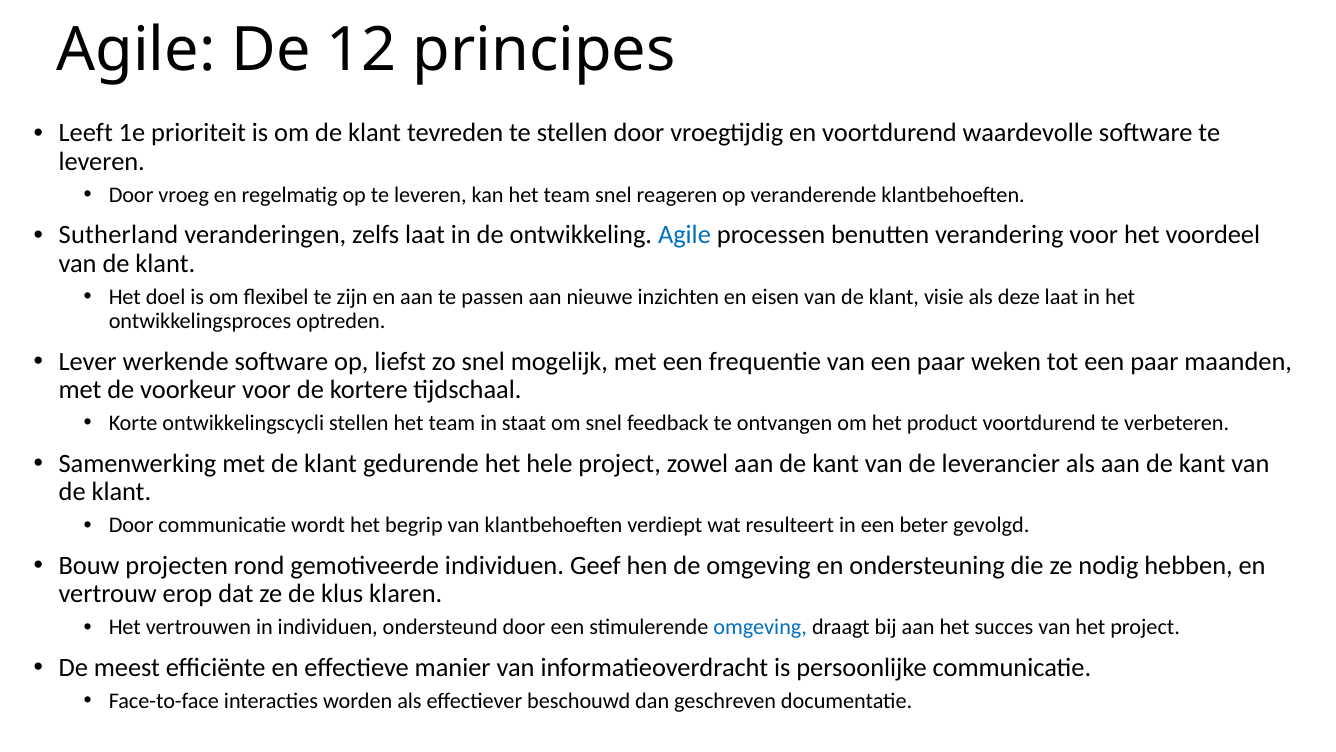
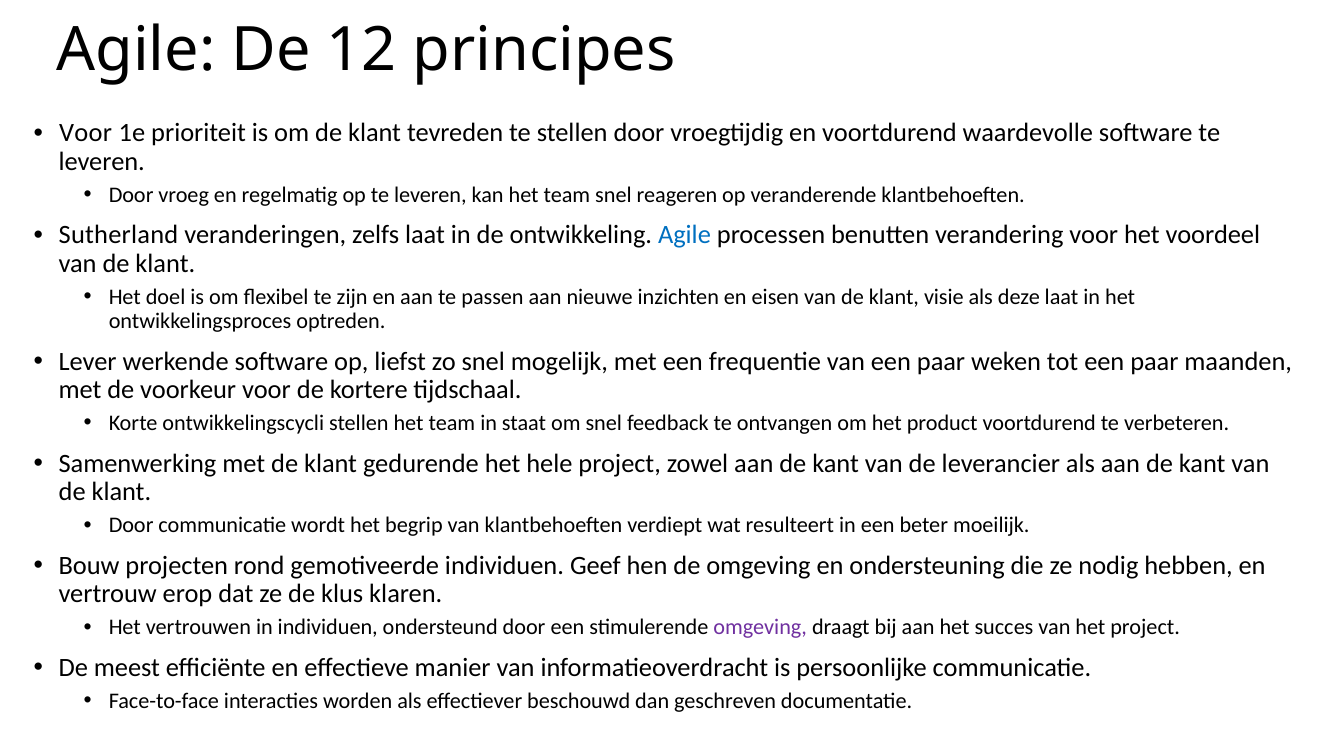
Leeft at (86, 133): Leeft -> Voor
gevolgd: gevolgd -> moeilijk
omgeving at (760, 627) colour: blue -> purple
